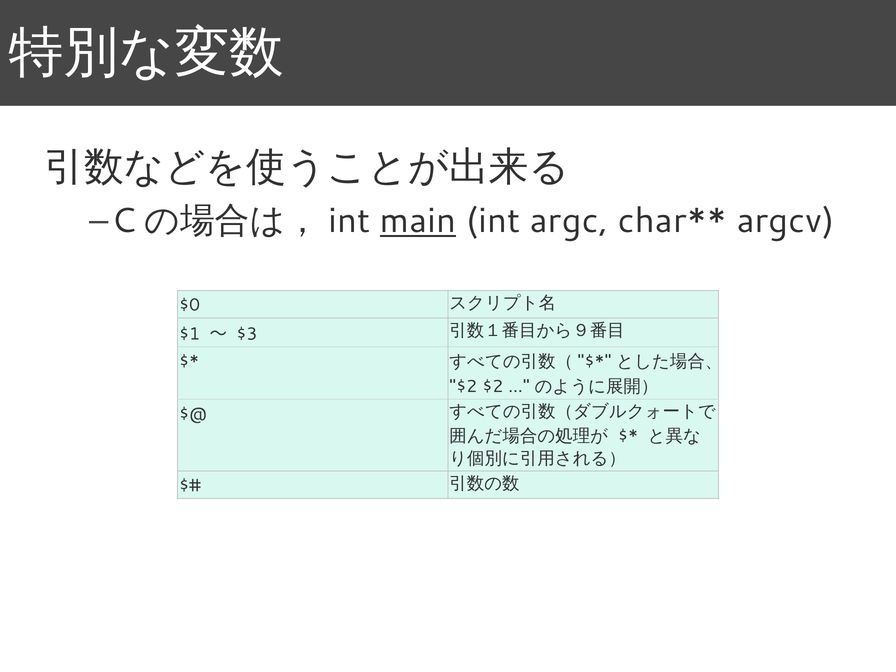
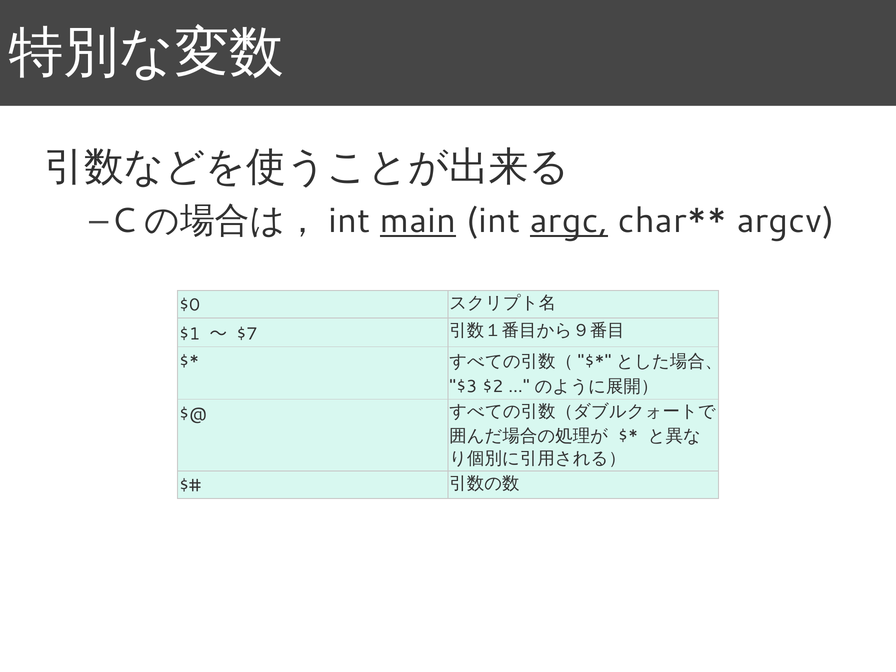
argc underline: none -> present
$3: $3 -> $7
$2 at (463, 386): $2 -> $3
